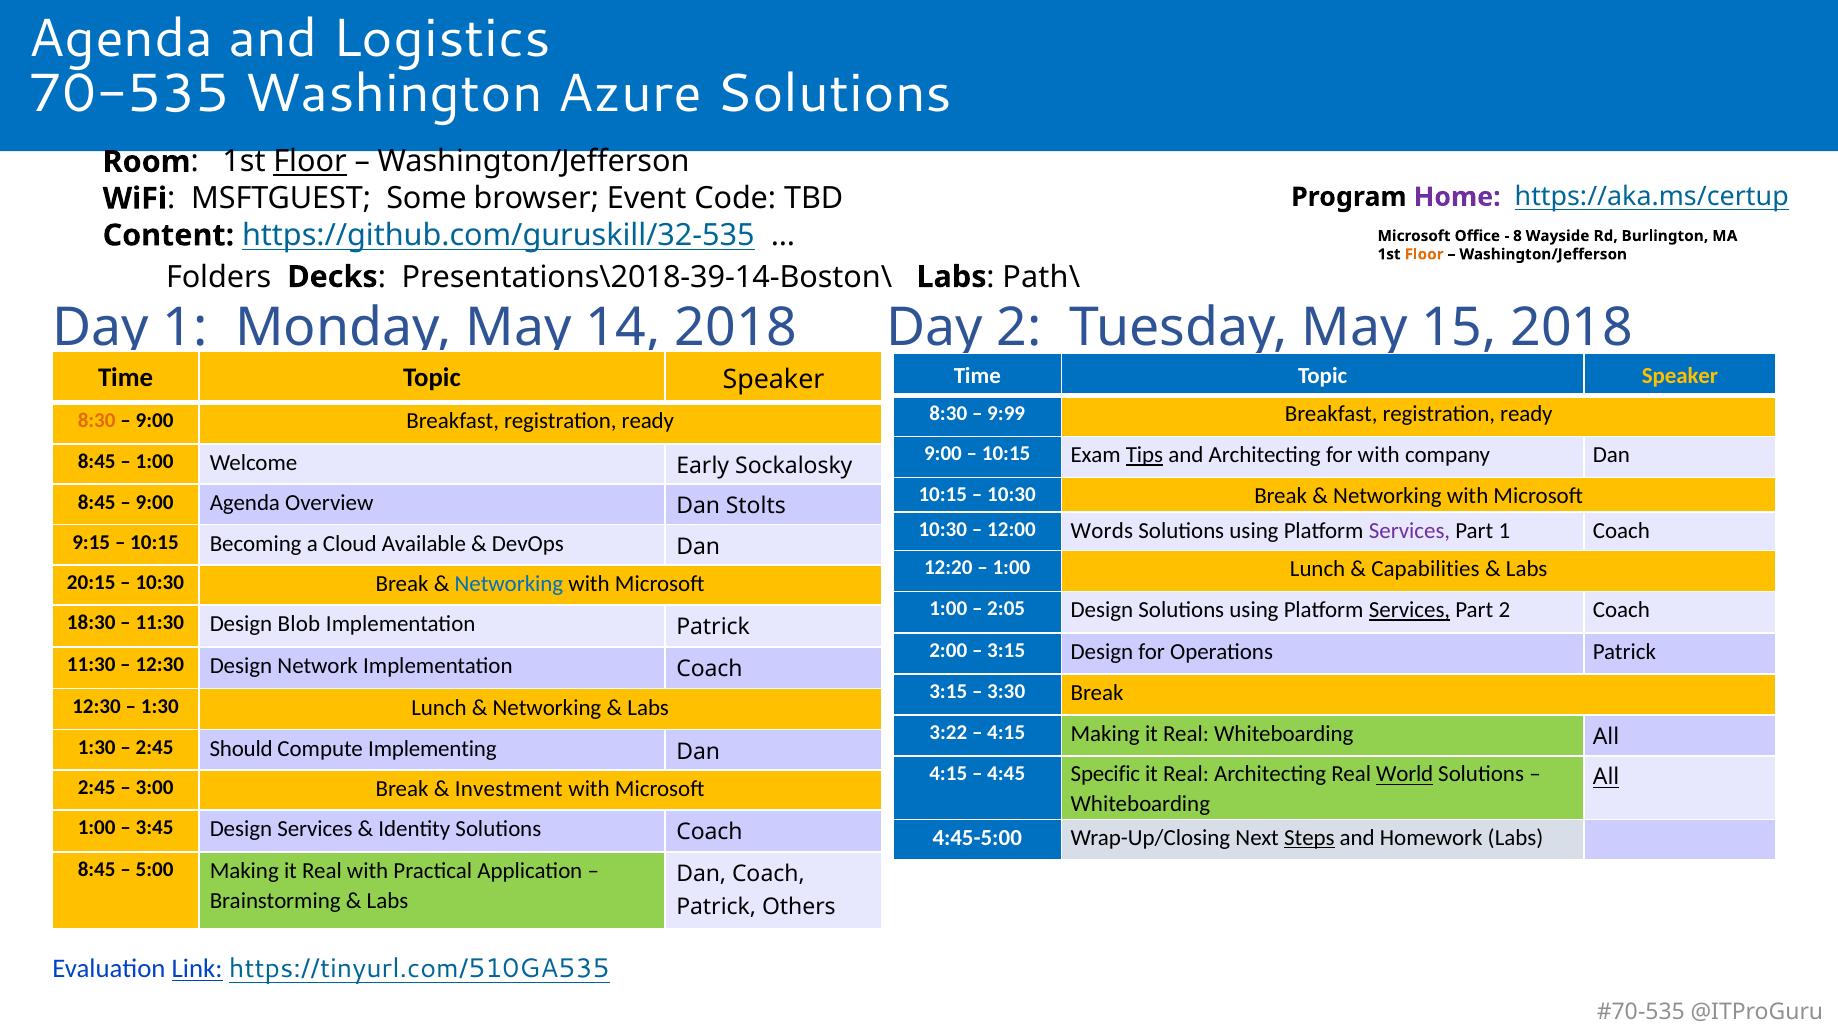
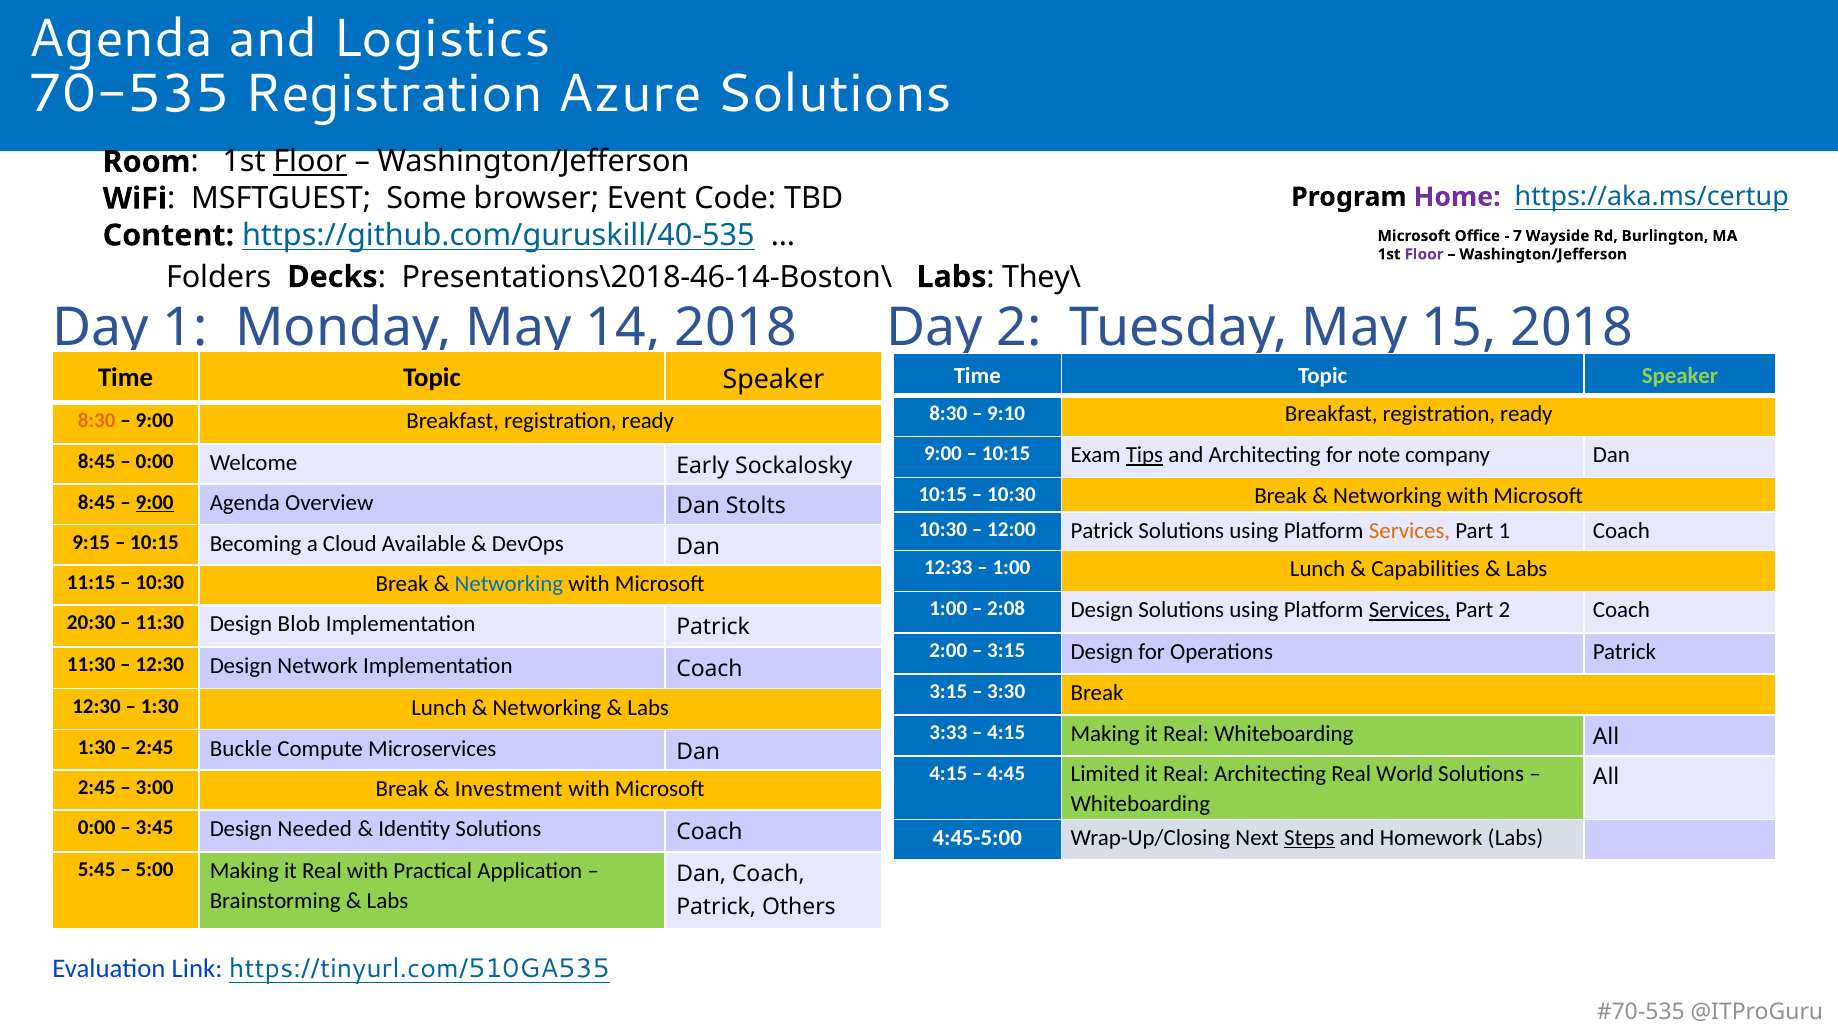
70-535 Washington: Washington -> Registration
https://github.com/guruskill/32-535: https://github.com/guruskill/32-535 -> https://github.com/guruskill/40-535
8: 8 -> 7
Floor at (1424, 254) colour: orange -> purple
Presentations\2018-39-14-Boston\: Presentations\2018-39-14-Boston\ -> Presentations\2018-46-14-Boston\
Path\: Path\ -> They\
Speaker at (1680, 376) colour: yellow -> light green
9:99: 9:99 -> 9:10
for with: with -> note
1:00 at (155, 462): 1:00 -> 0:00
9:00 at (155, 502) underline: none -> present
12:00 Words: Words -> Patrick
Services at (1410, 530) colour: purple -> orange
12:20: 12:20 -> 12:33
20:15: 20:15 -> 11:15
2:05: 2:05 -> 2:08
18:30: 18:30 -> 20:30
3:22: 3:22 -> 3:33
Should: Should -> Buckle
Implementing: Implementing -> Microservices
Specific: Specific -> Limited
World underline: present -> none
All at (1606, 777) underline: present -> none
1:00 at (97, 828): 1:00 -> 0:00
Design Services: Services -> Needed
8:45 at (97, 869): 8:45 -> 5:45
Link underline: present -> none
